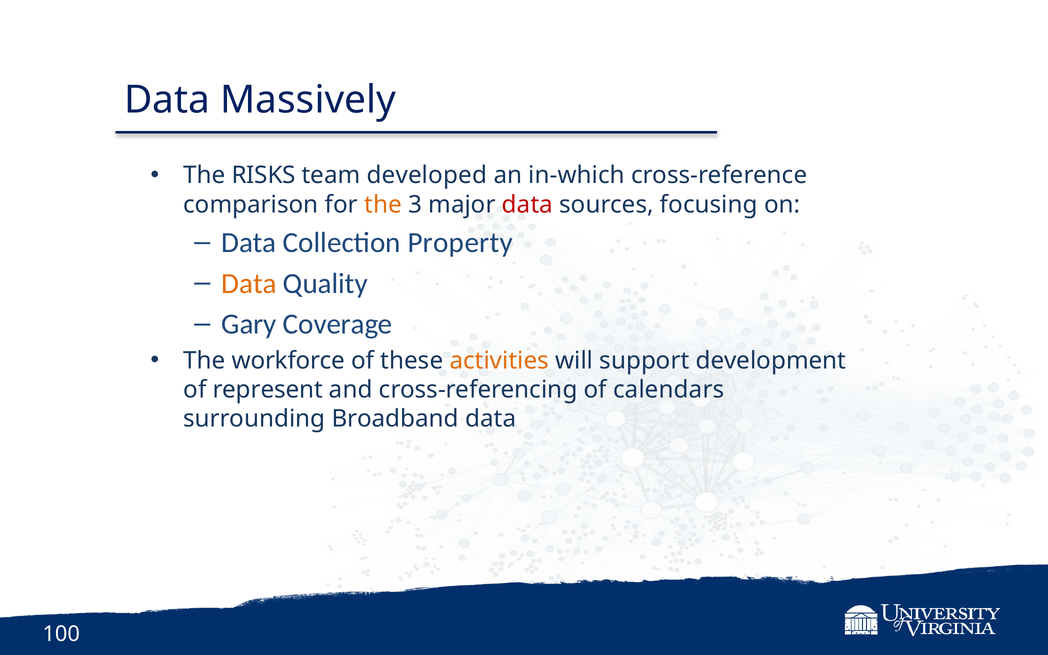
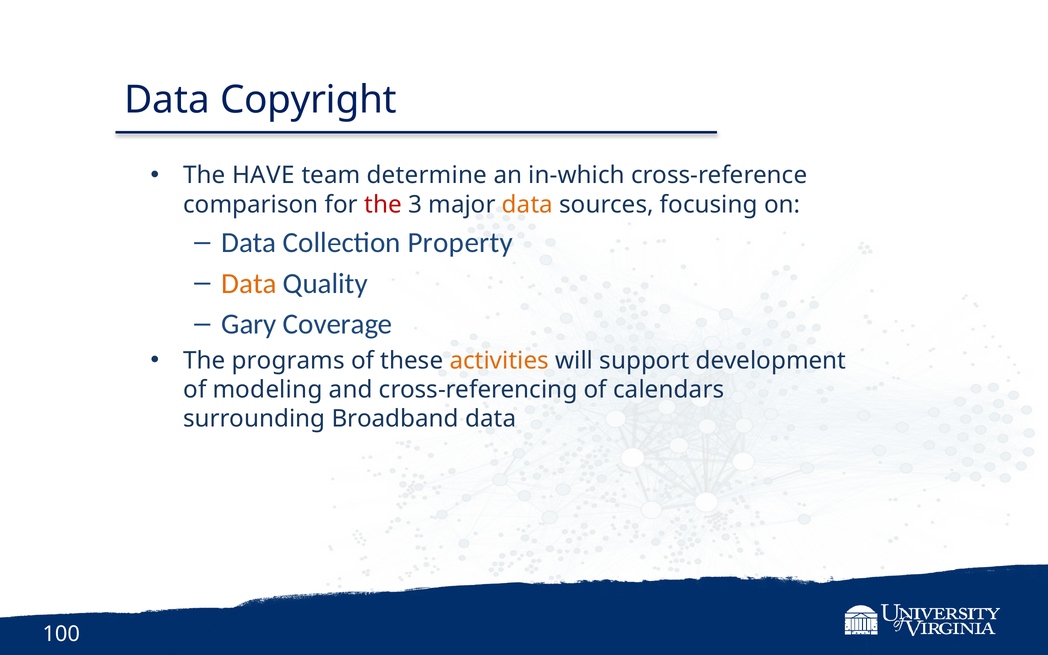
Massively: Massively -> Copyright
RISKS: RISKS -> HAVE
developed: developed -> determine
the at (383, 205) colour: orange -> red
data at (527, 205) colour: red -> orange
workforce: workforce -> programs
represent: represent -> modeling
